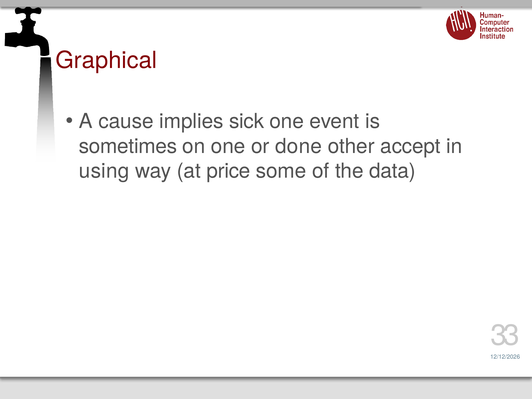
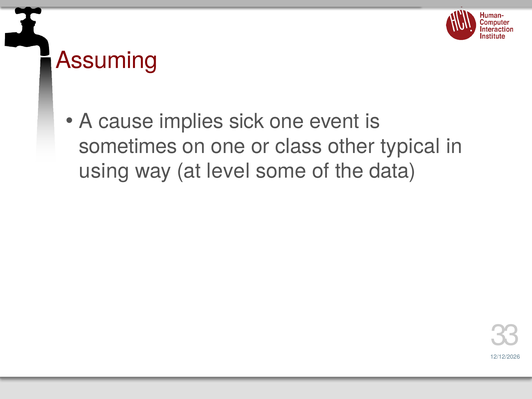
Graphical: Graphical -> Assuming
done: done -> class
accept: accept -> typical
price: price -> level
